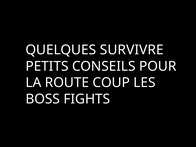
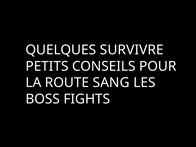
COUP: COUP -> SANG
